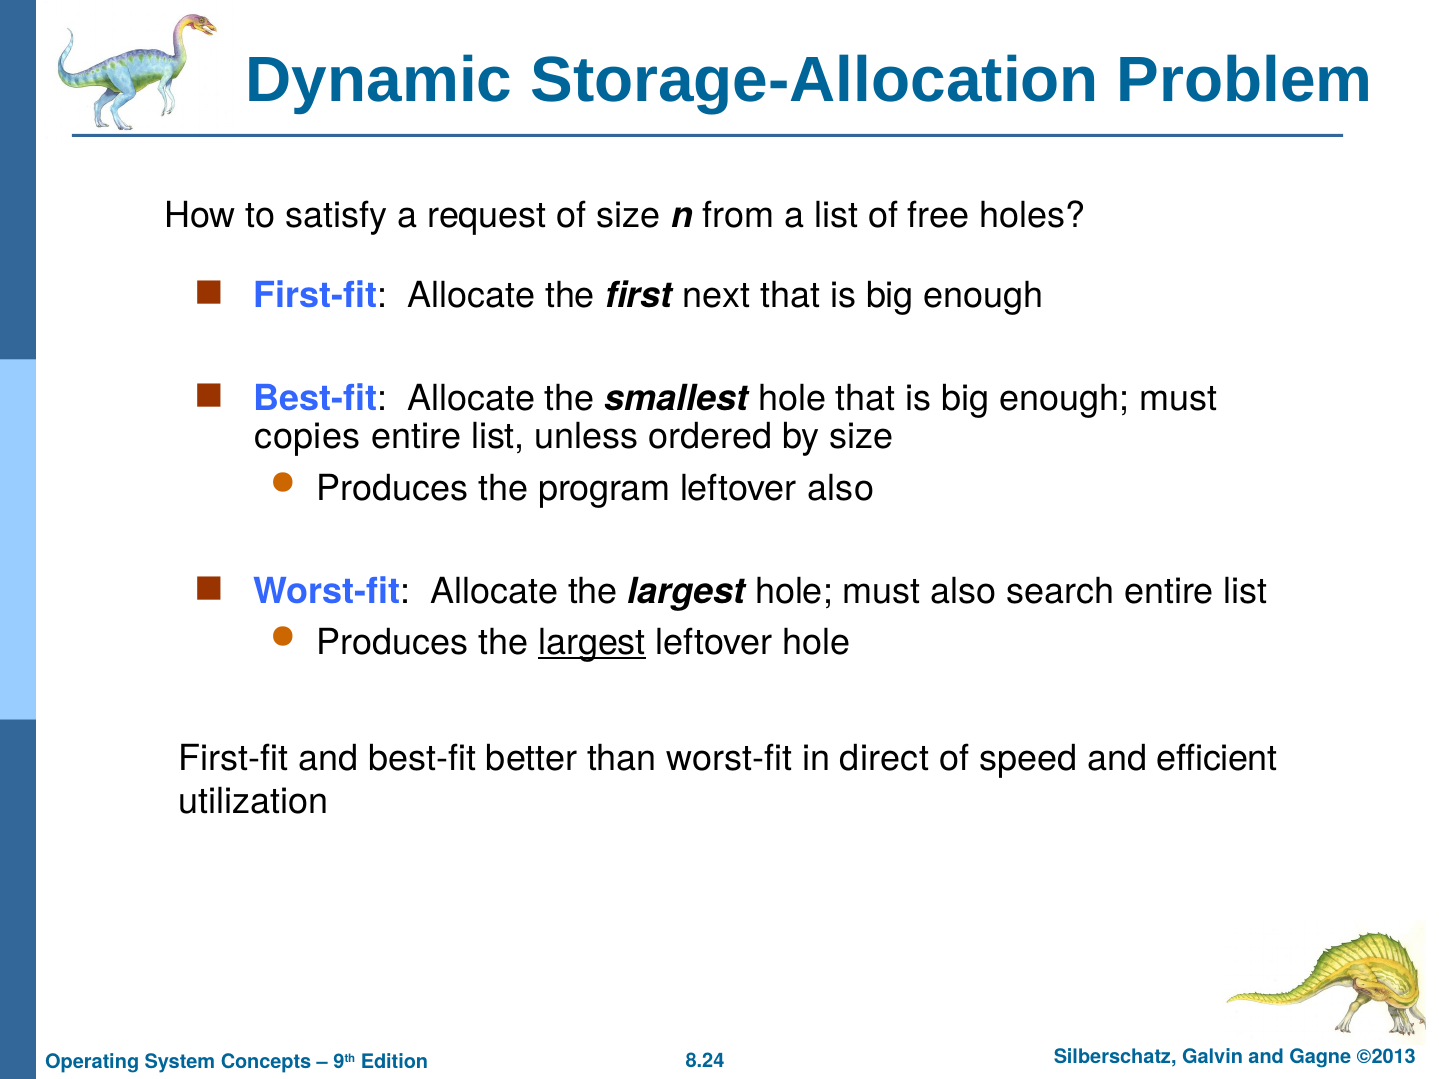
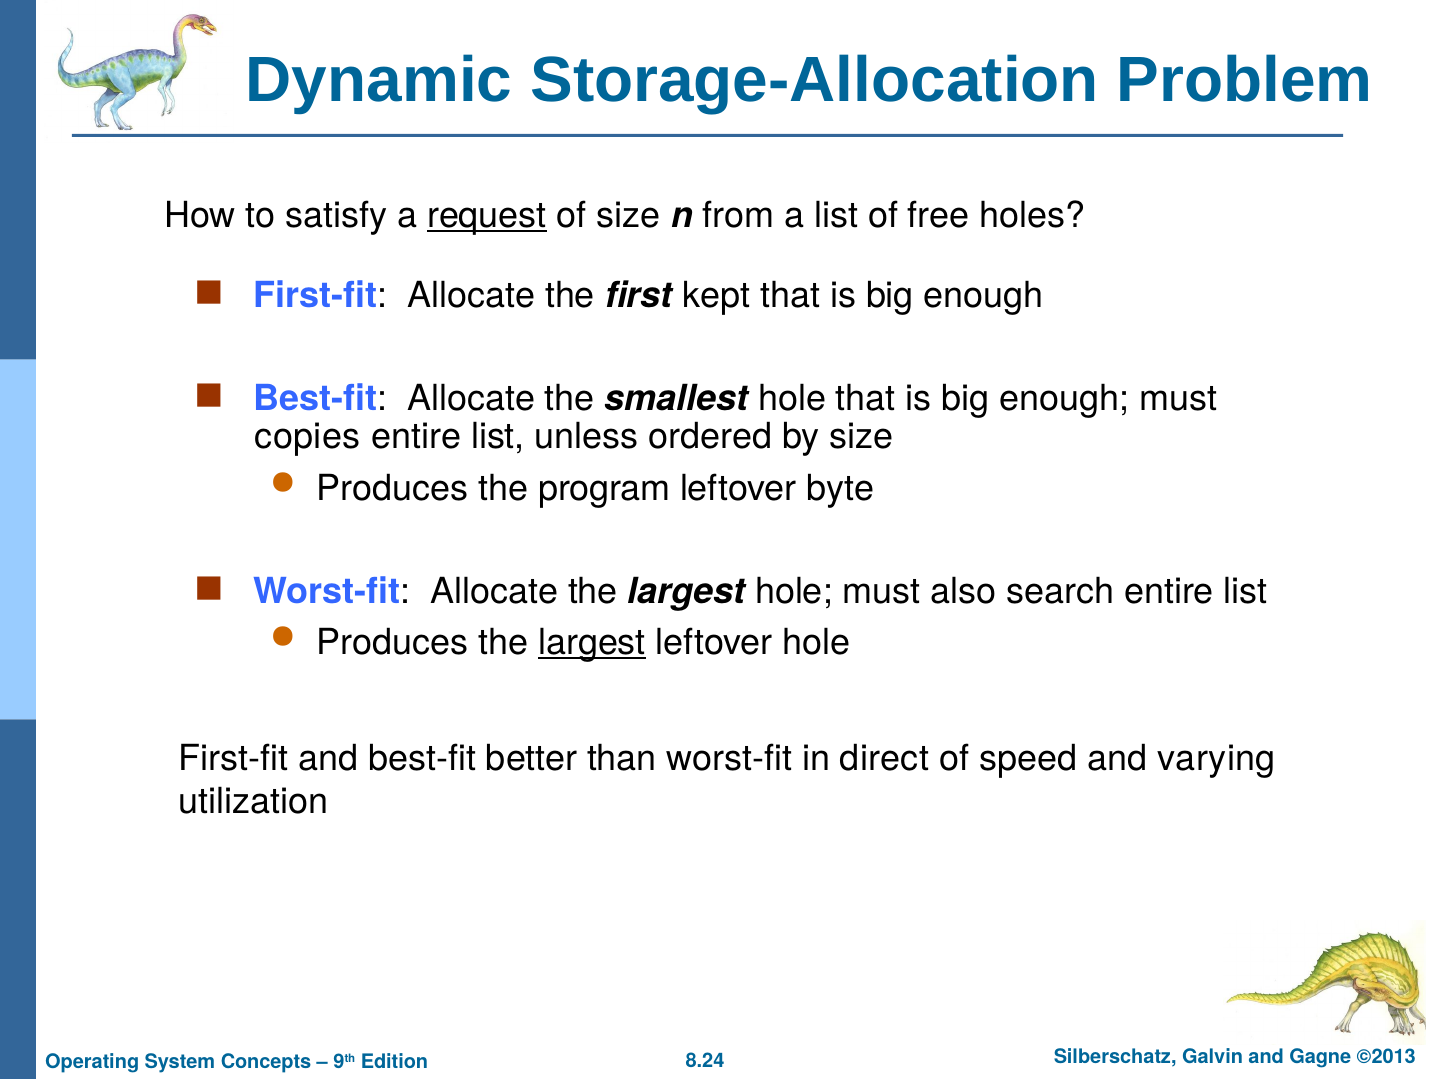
request underline: none -> present
next: next -> kept
leftover also: also -> byte
efficient: efficient -> varying
